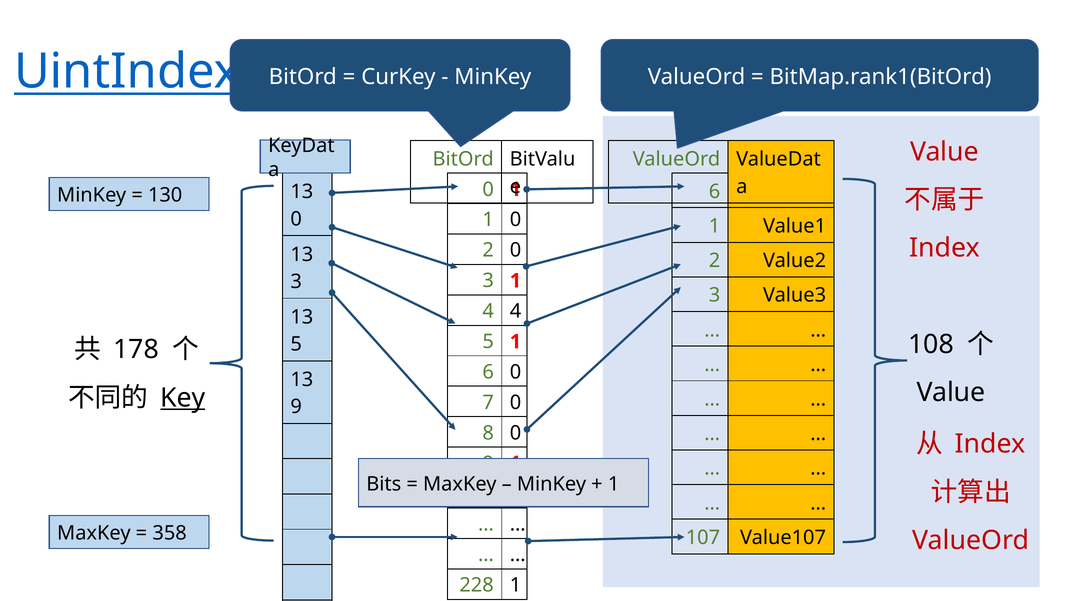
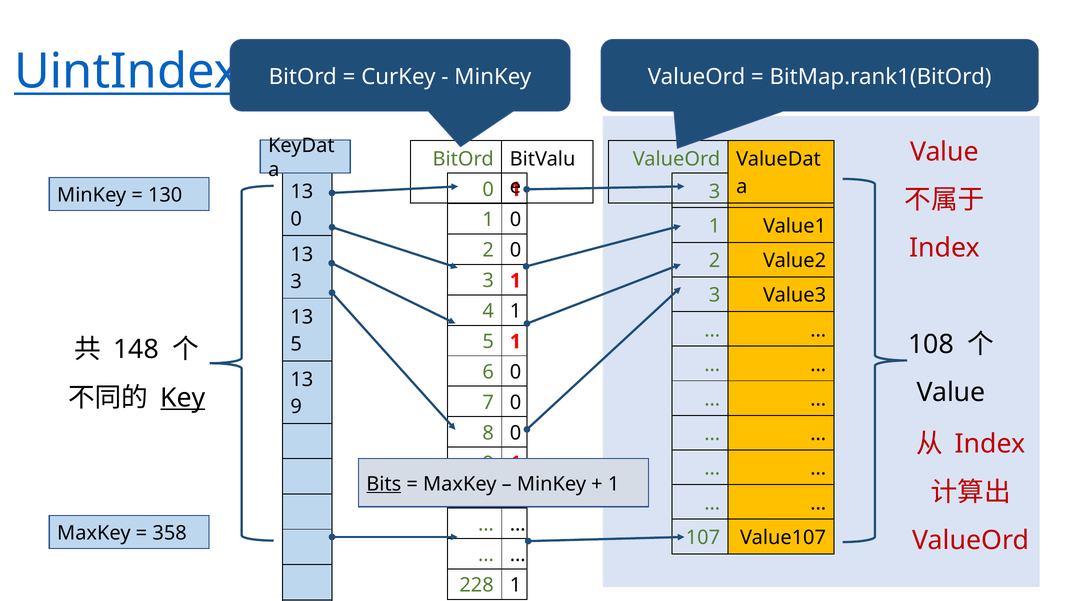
6 at (715, 191): 6 -> 3
4 4: 4 -> 1
178: 178 -> 148
Bits underline: none -> present
